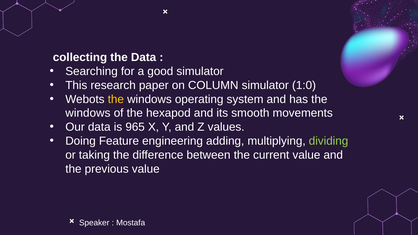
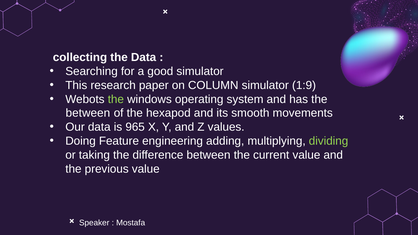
1:0: 1:0 -> 1:9
the at (116, 99) colour: yellow -> light green
windows at (88, 113): windows -> between
